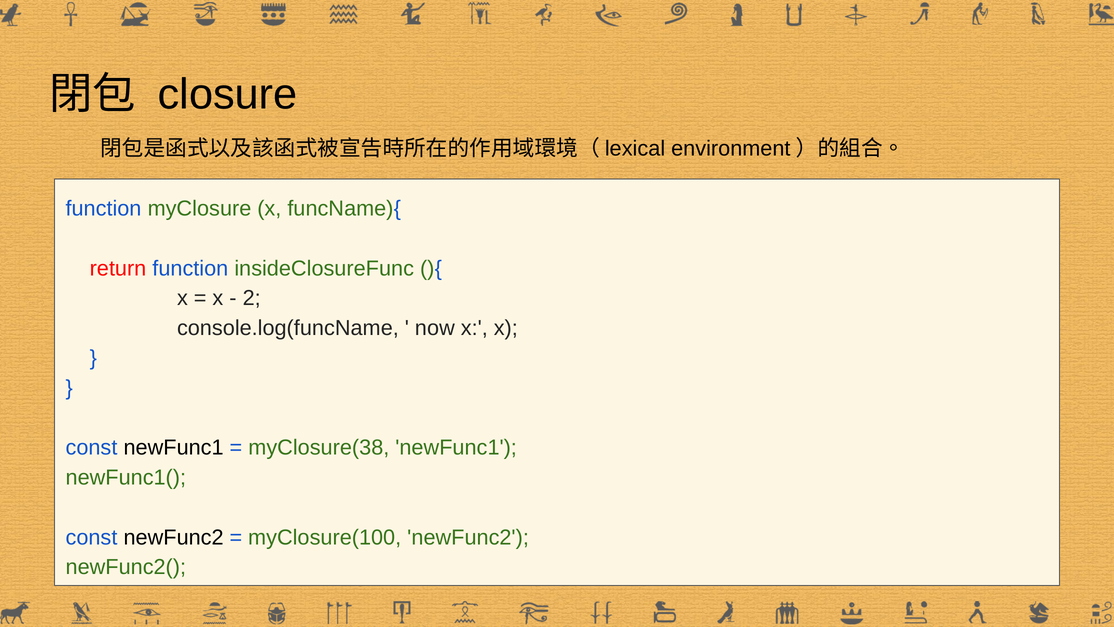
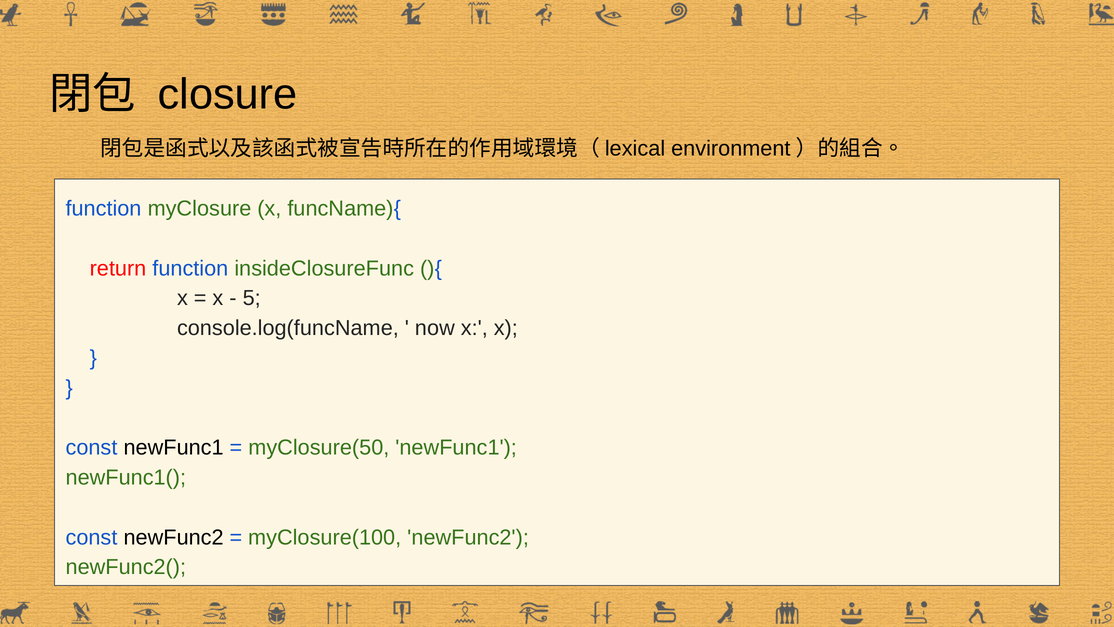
2: 2 -> 5
myClosure(38: myClosure(38 -> myClosure(50
